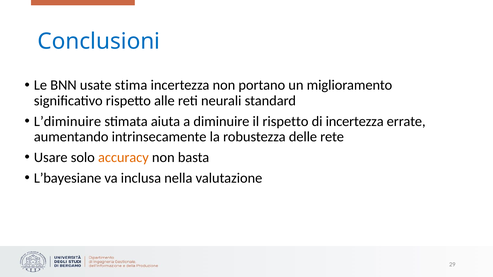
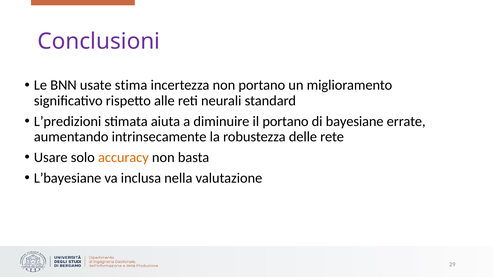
Conclusioni colour: blue -> purple
L’diminuire: L’diminuire -> L’predizioni
il rispetto: rispetto -> portano
di incertezza: incertezza -> bayesiane
